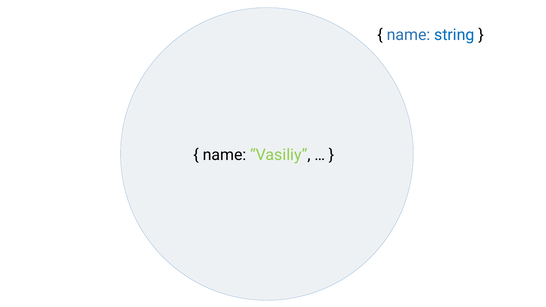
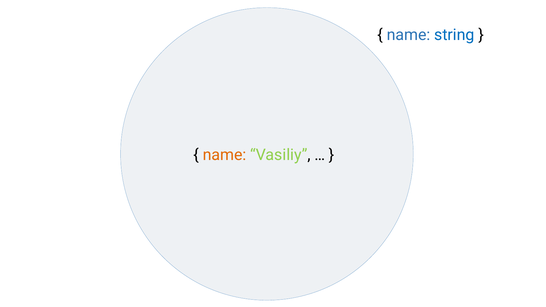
name at (225, 155) colour: black -> orange
